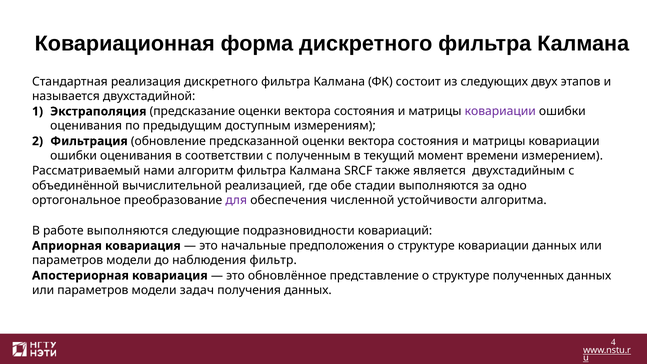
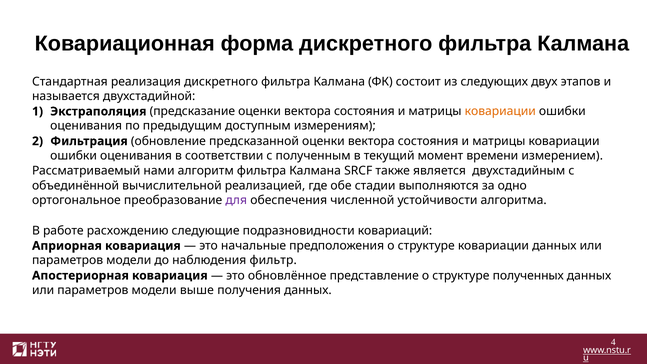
ковариации at (500, 111) colour: purple -> orange
работе выполняются: выполняются -> расхождению
задач: задач -> выше
